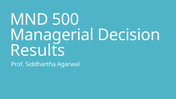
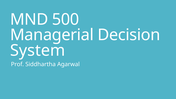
Results: Results -> System
